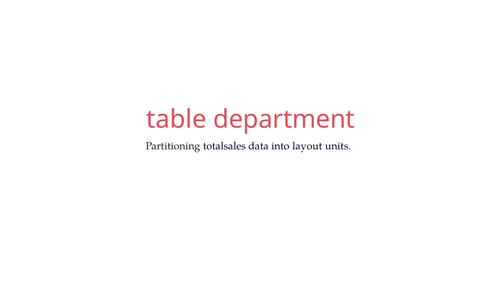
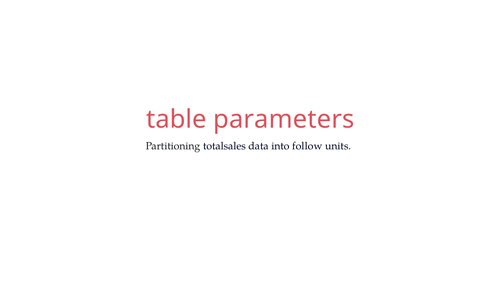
department: department -> parameters
layout: layout -> follow
